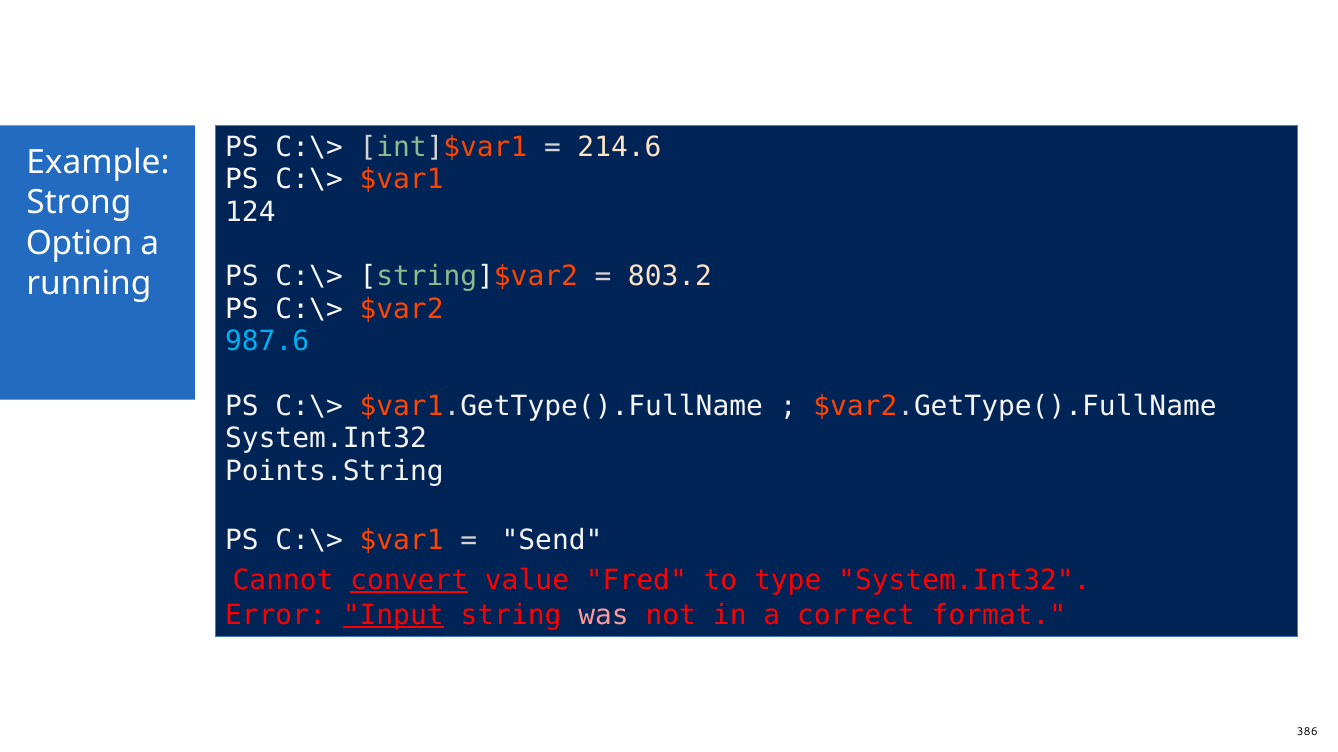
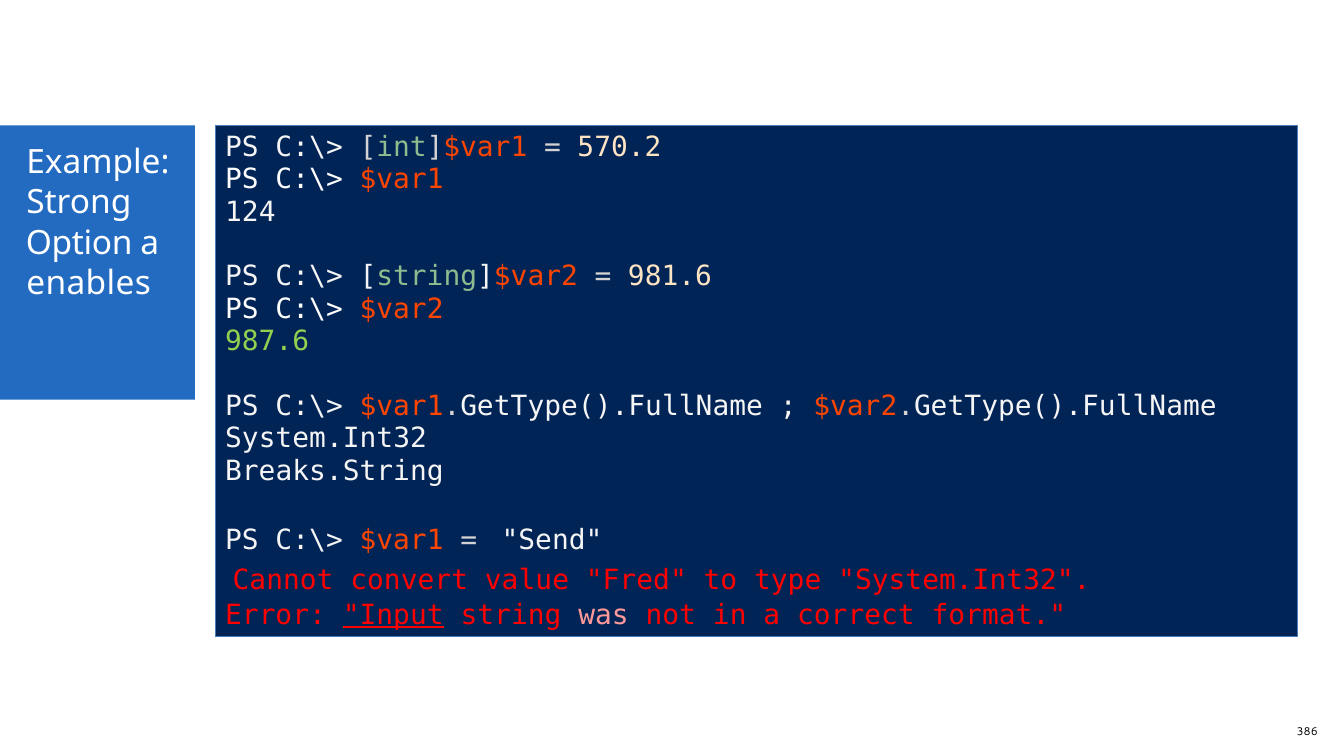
214.6: 214.6 -> 570.2
803.2: 803.2 -> 981.6
running: running -> enables
987.6 colour: light blue -> light green
Points.String: Points.String -> Breaks.String
convert underline: present -> none
